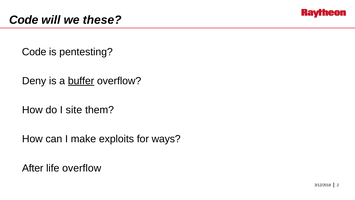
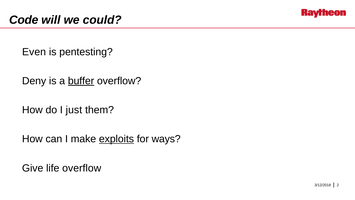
these: these -> could
Code at (34, 52): Code -> Even
site: site -> just
exploits underline: none -> present
After: After -> Give
